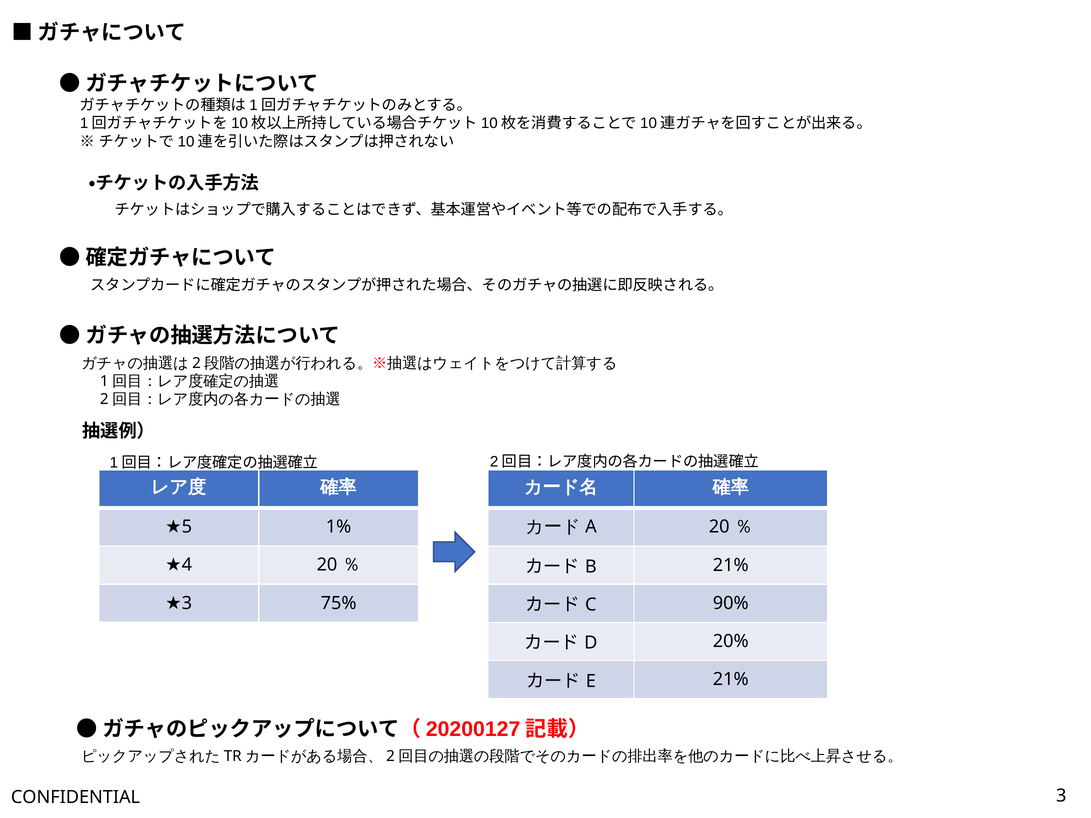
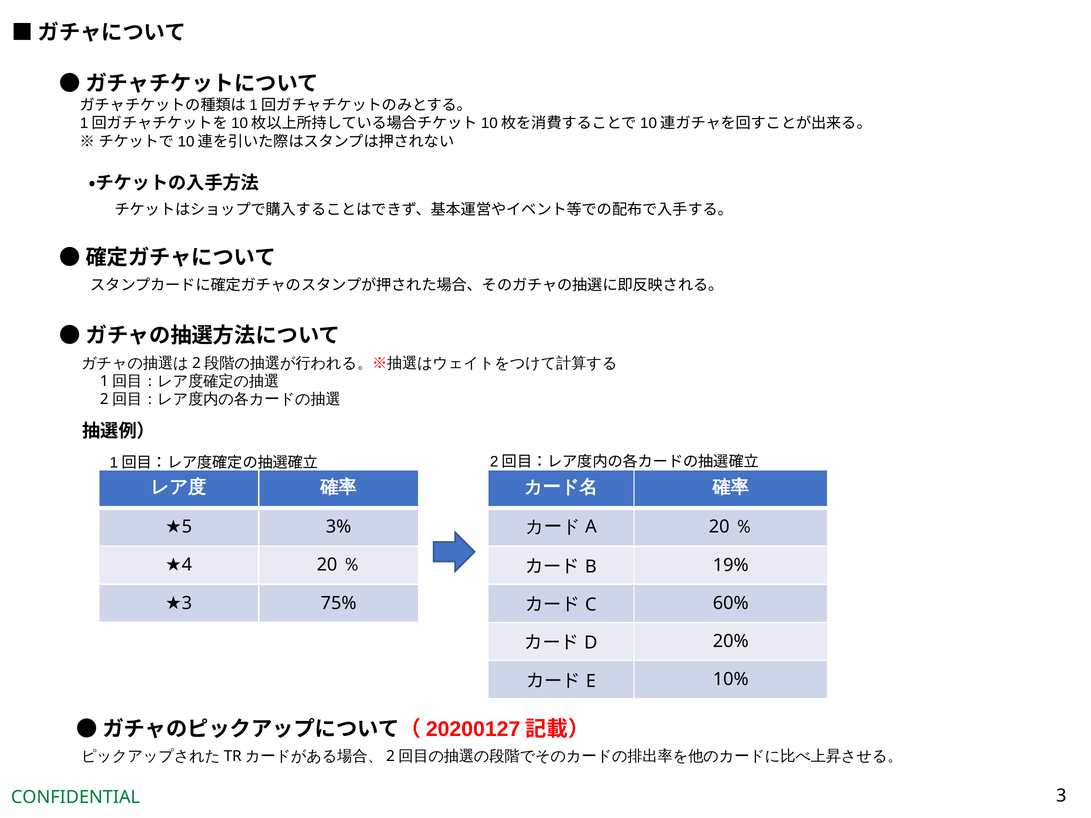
1%: 1% -> 3%
21% at (731, 565): 21% -> 19%
90%: 90% -> 60%
21% at (731, 680): 21% -> 10%
CONFIDENTIAL colour: black -> green
